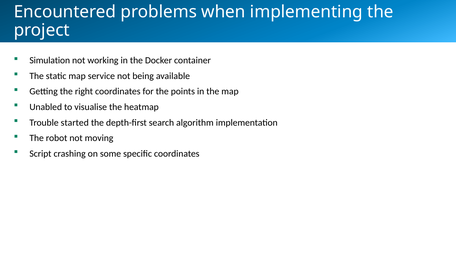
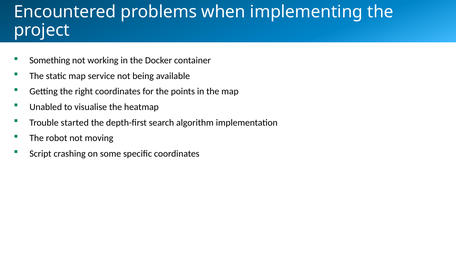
Simulation: Simulation -> Something
